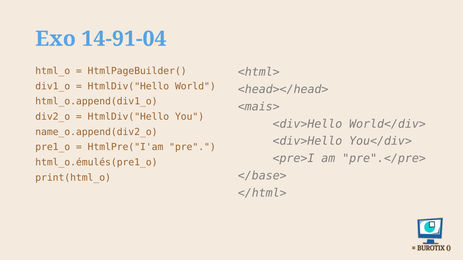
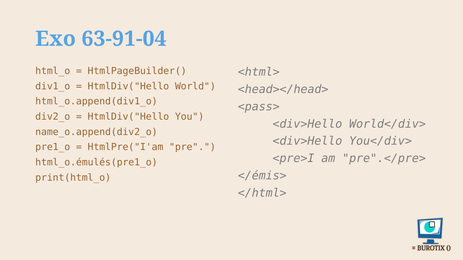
14-91-04: 14-91-04 -> 63-91-04
<mais>: <mais> -> <pass>
</base>: </base> -> </émis>
